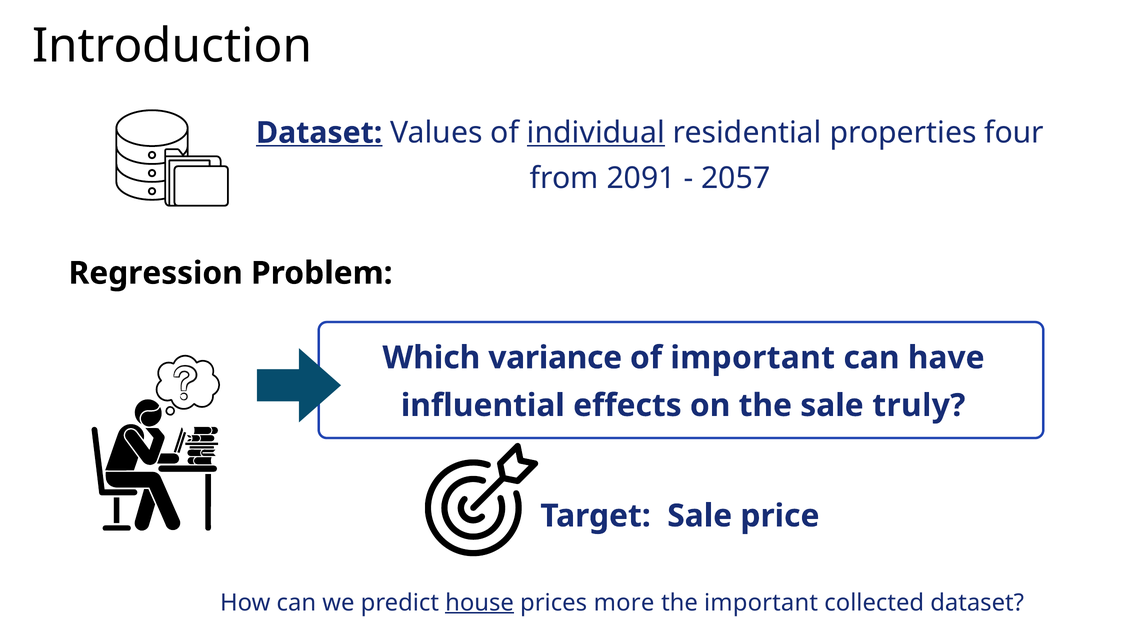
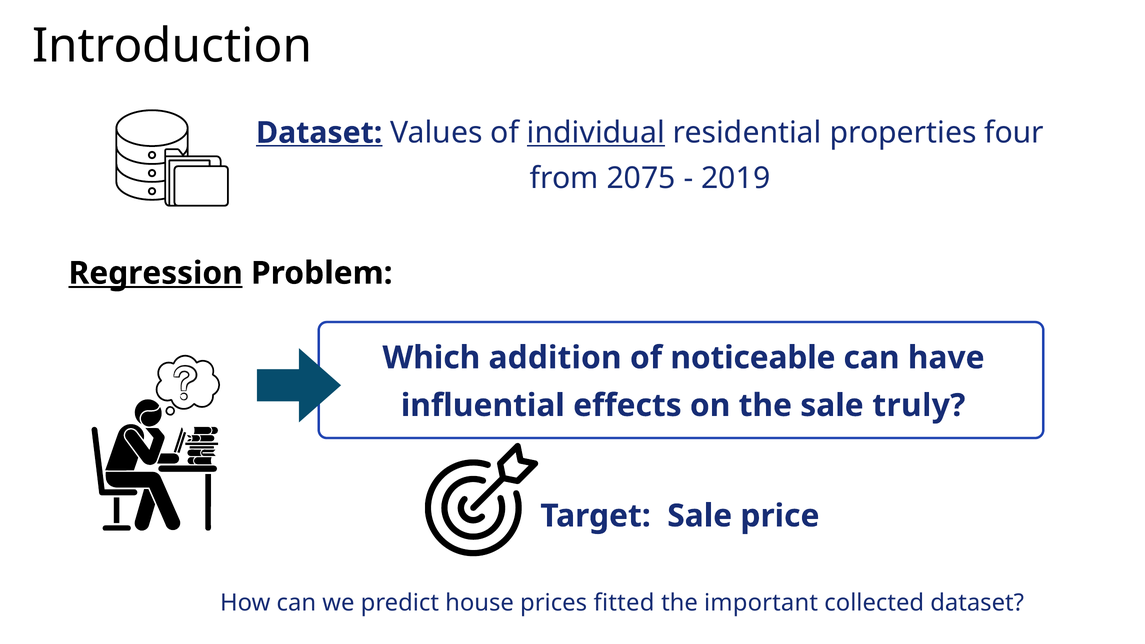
2091: 2091 -> 2075
2057: 2057 -> 2019
Regression underline: none -> present
variance: variance -> addition
of important: important -> noticeable
house underline: present -> none
more: more -> fitted
